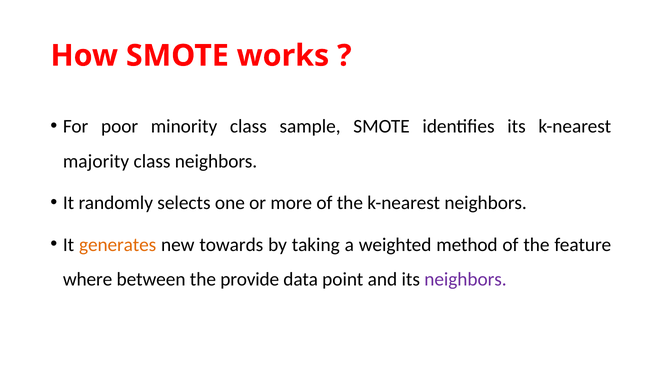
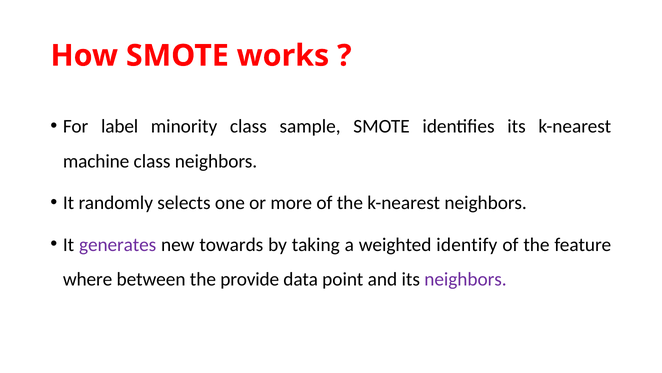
poor: poor -> label
majority: majority -> machine
generates colour: orange -> purple
method: method -> identify
